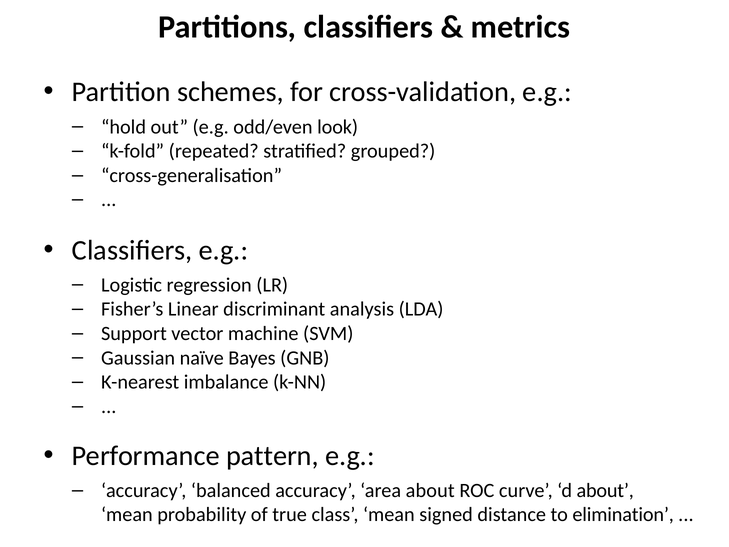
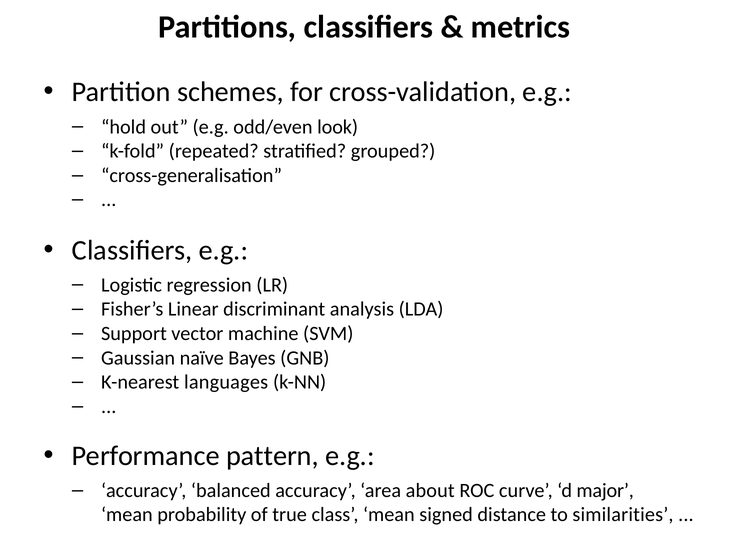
imbalance: imbalance -> languages
d about: about -> major
elimination: elimination -> similarities
